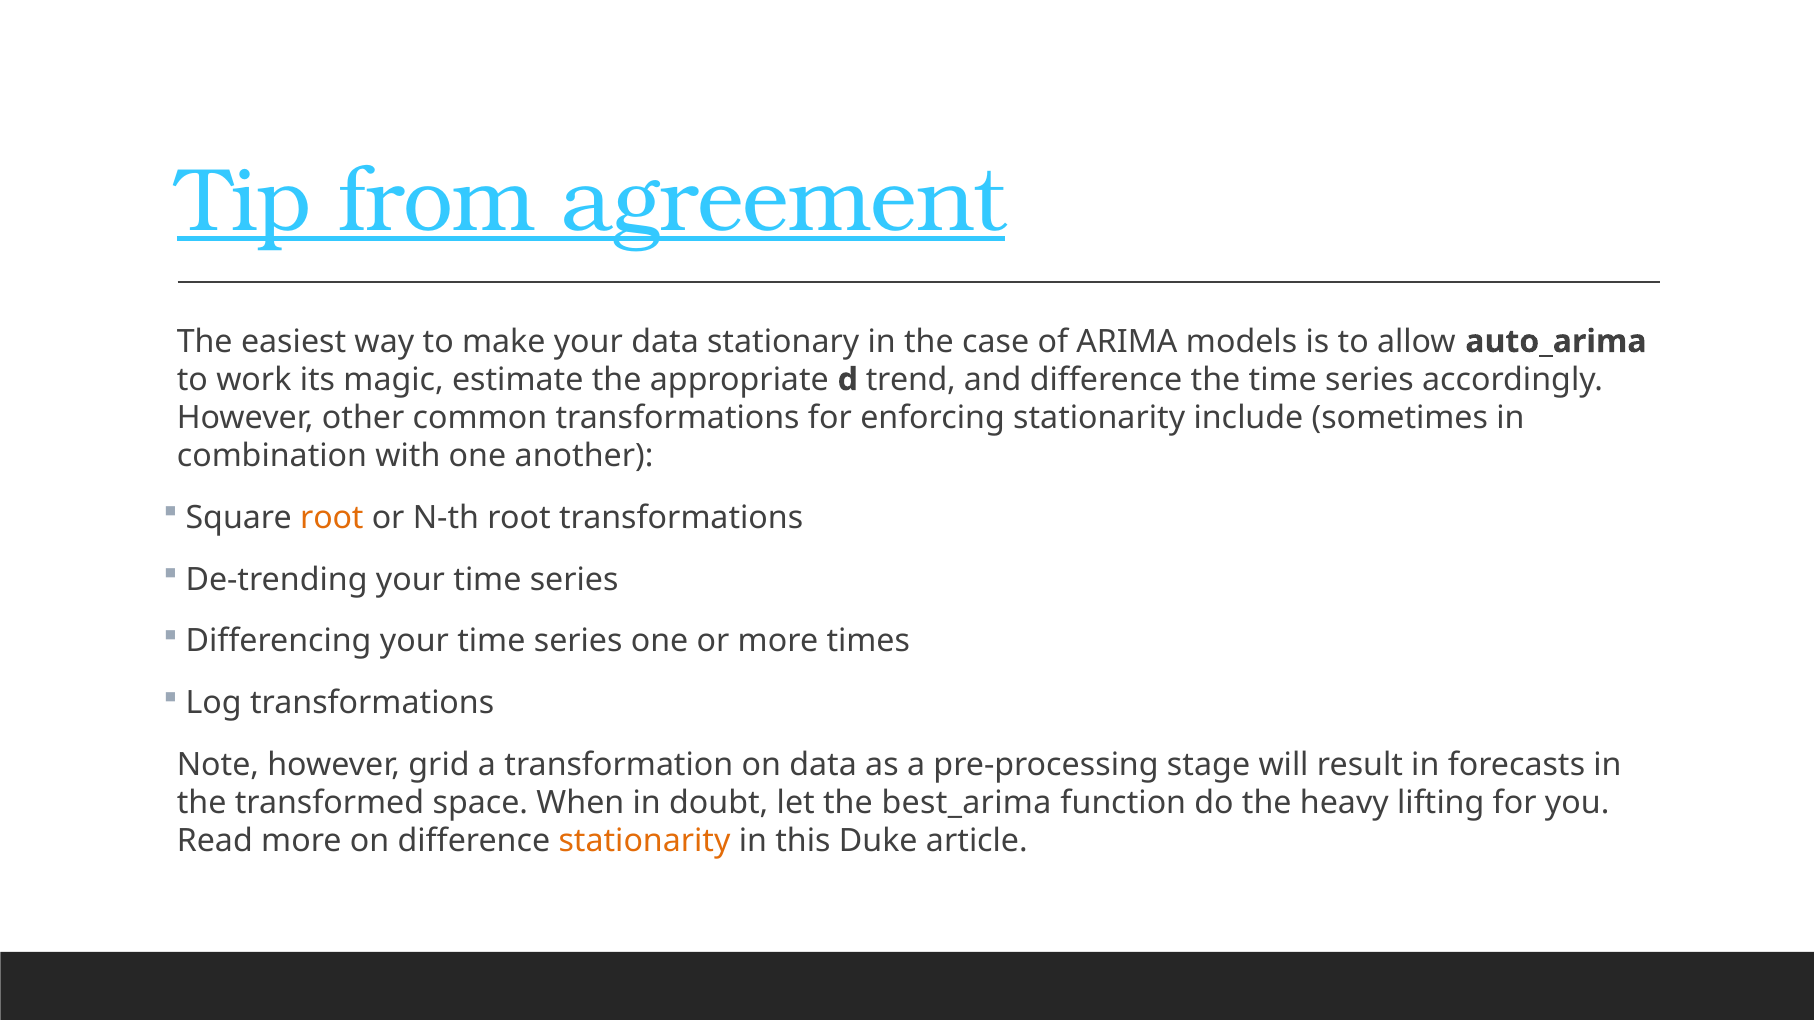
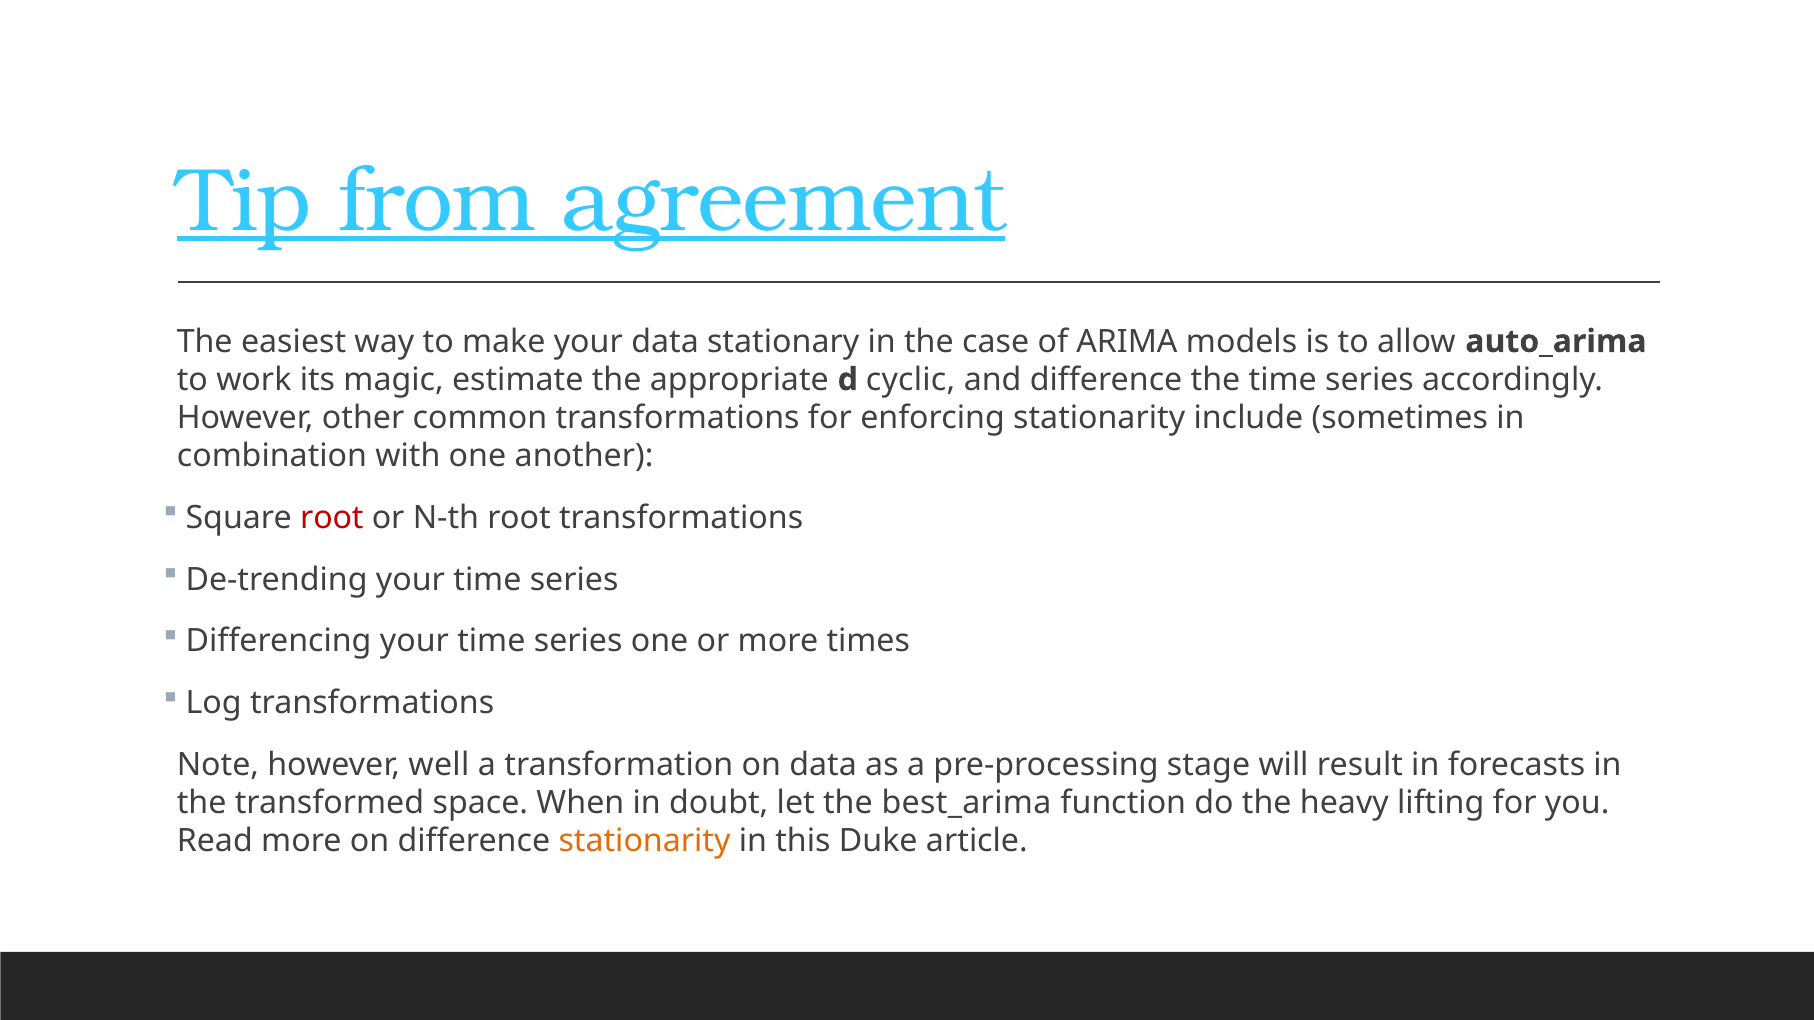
trend: trend -> cyclic
root at (332, 518) colour: orange -> red
grid: grid -> well
